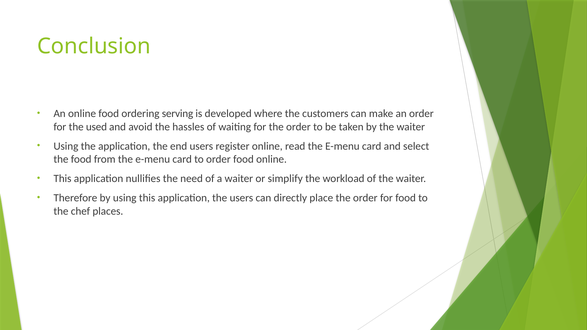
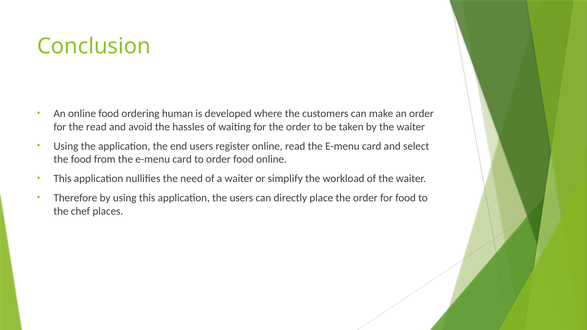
serving: serving -> human
the used: used -> read
